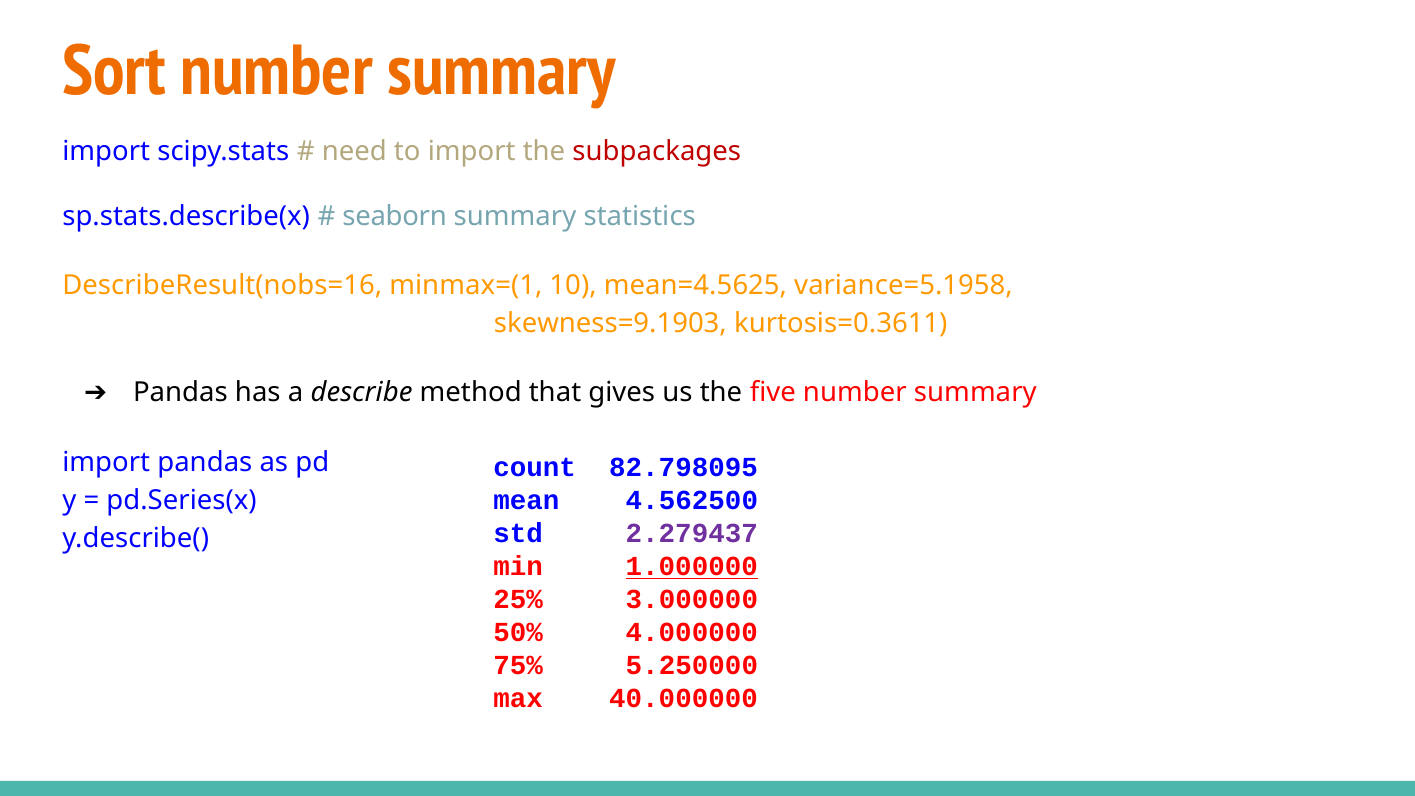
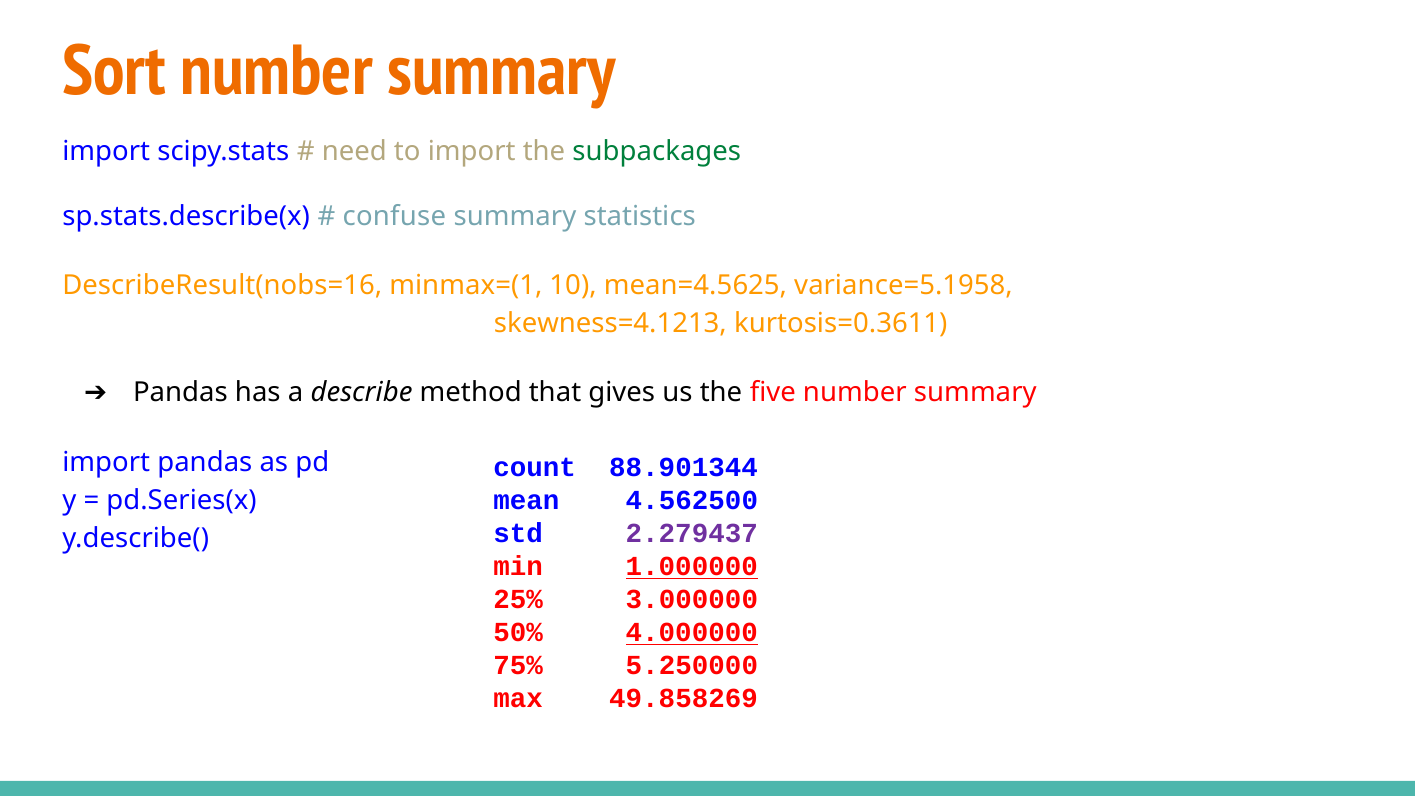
subpackages colour: red -> green
seaborn: seaborn -> confuse
skewness=9.1903: skewness=9.1903 -> skewness=4.1213
82.798095: 82.798095 -> 88.901344
4.000000 underline: none -> present
40.000000: 40.000000 -> 49.858269
